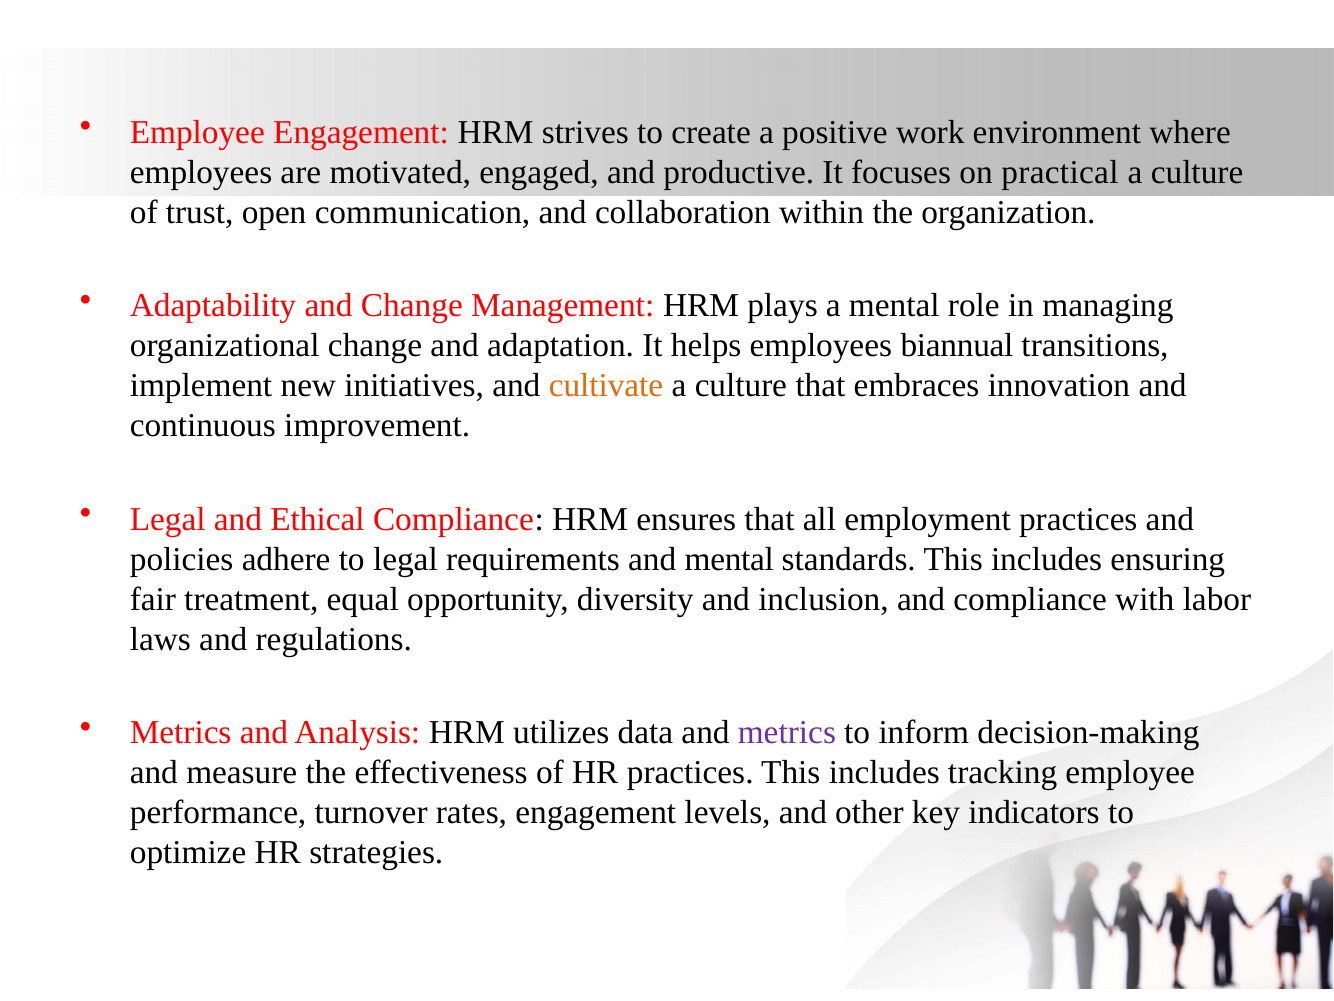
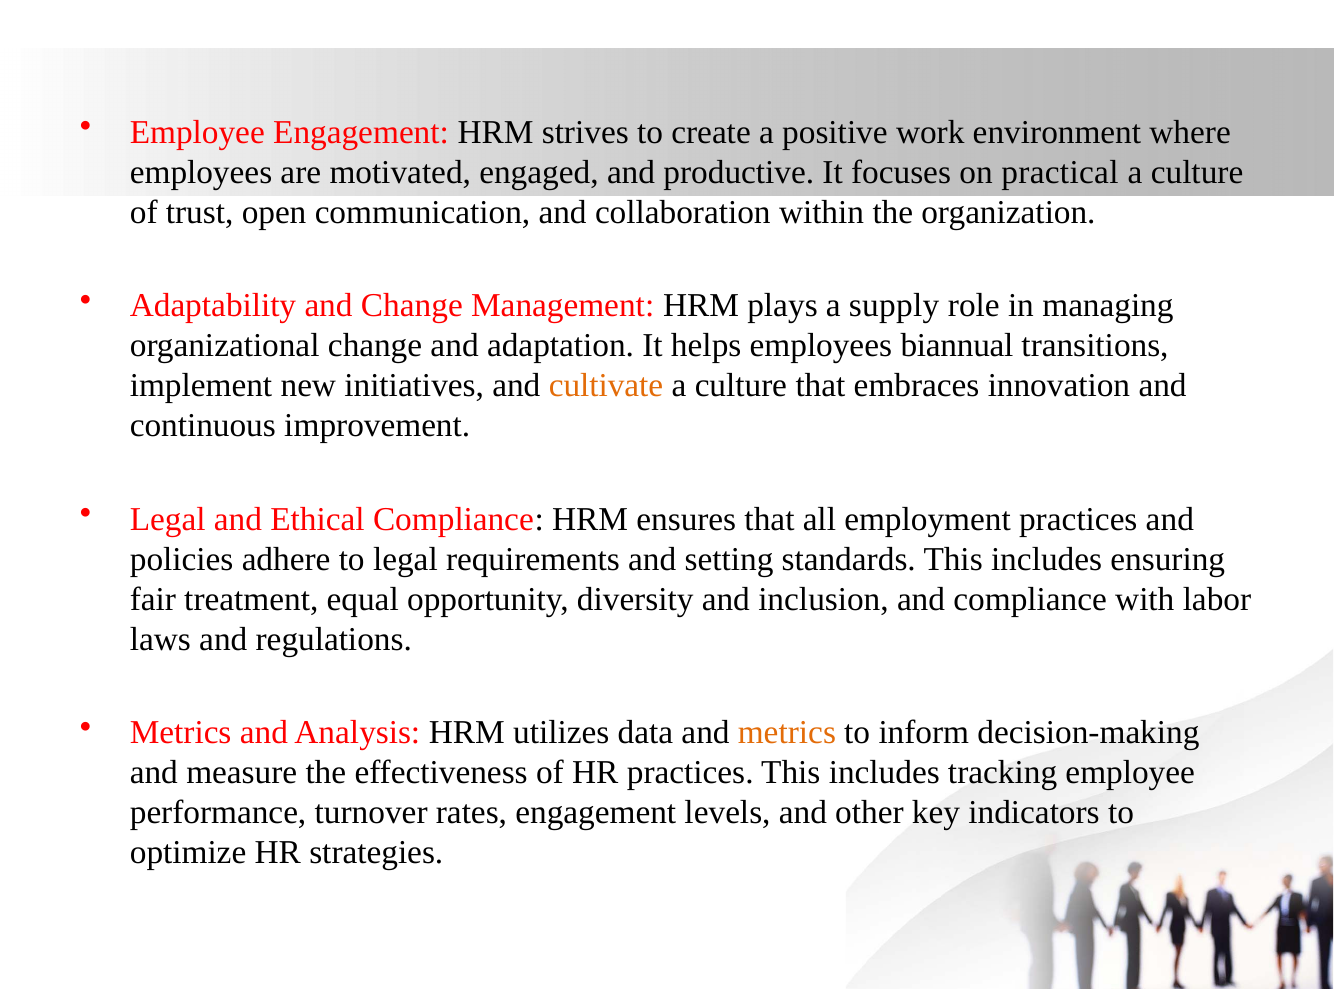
a mental: mental -> supply
and mental: mental -> setting
metrics at (787, 732) colour: purple -> orange
